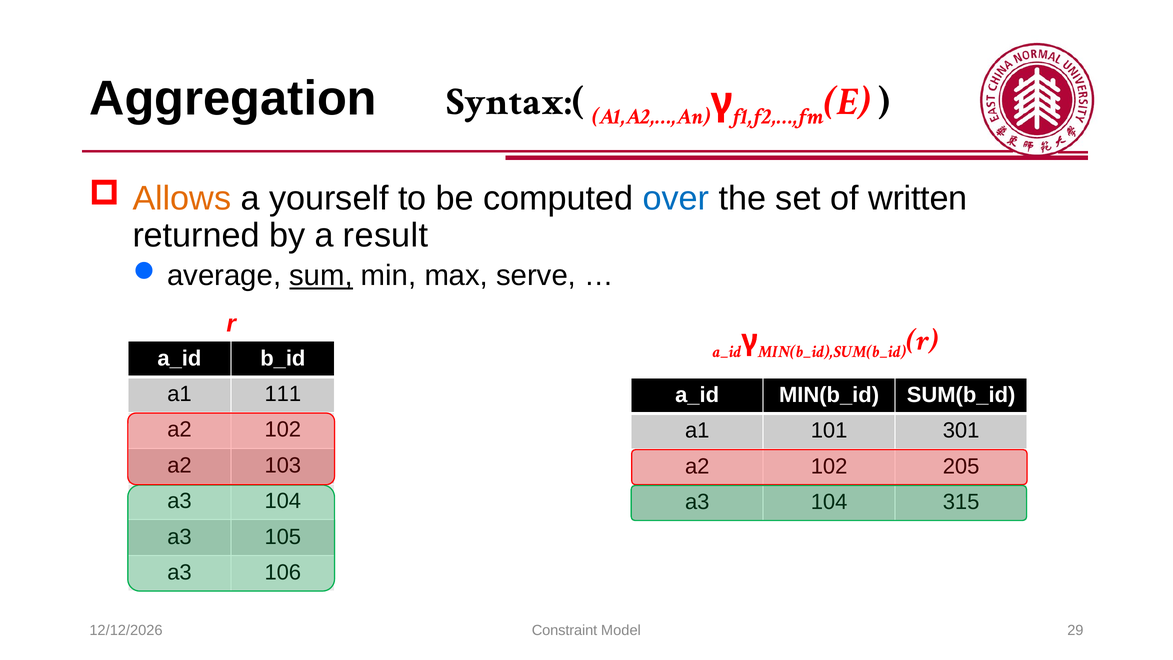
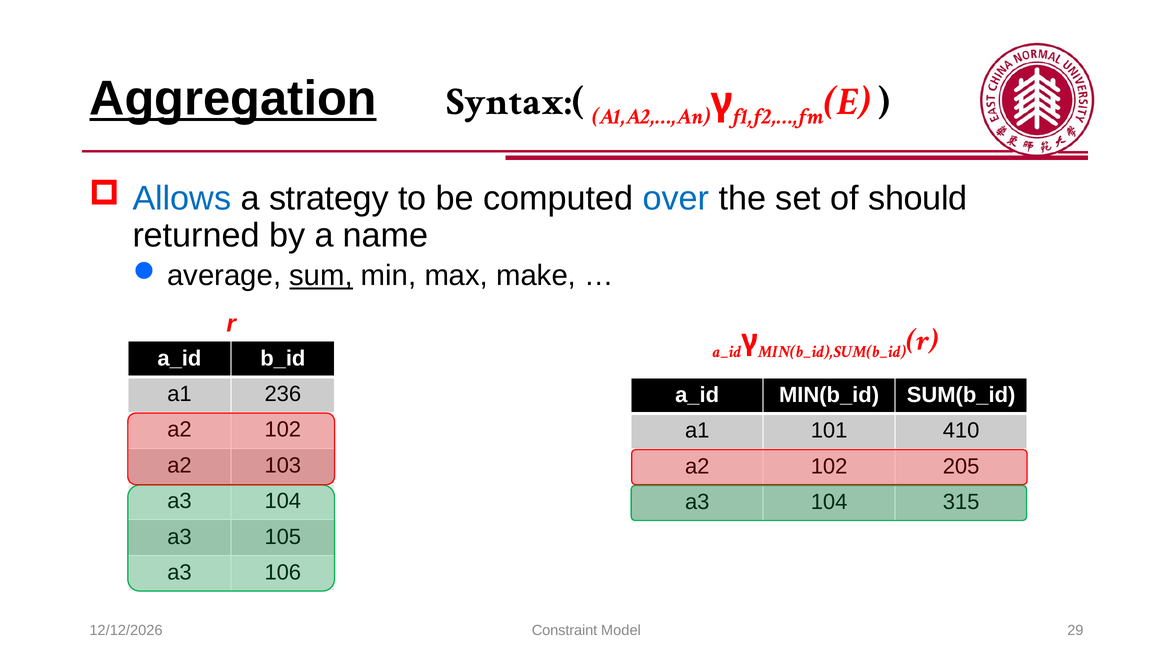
Aggregation underline: none -> present
Allows colour: orange -> blue
yourself: yourself -> strategy
written: written -> should
result: result -> name
serve: serve -> make
111: 111 -> 236
301: 301 -> 410
